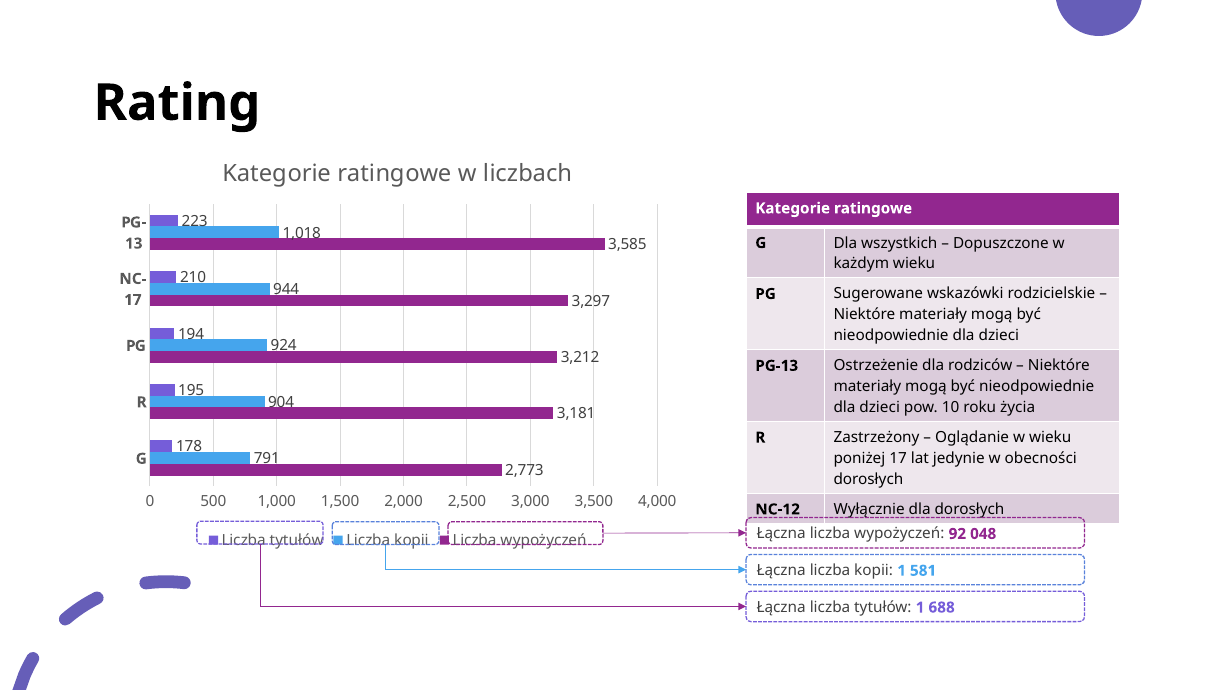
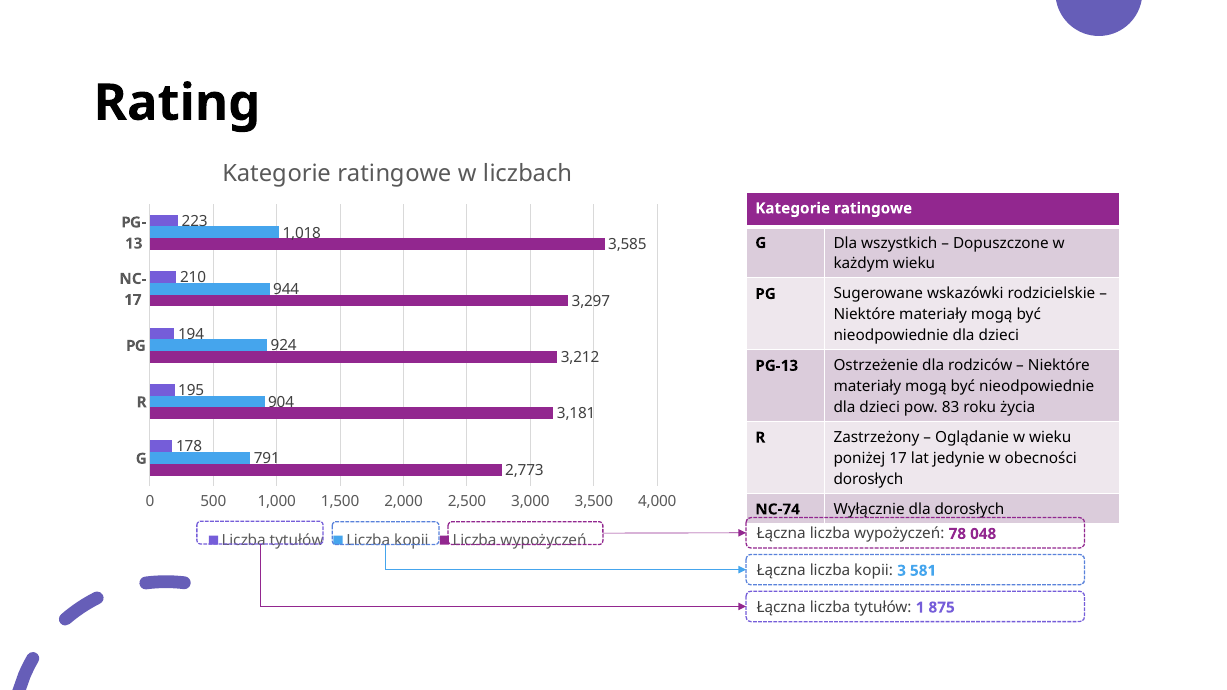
10: 10 -> 83
NC-12: NC-12 -> NC-74
92: 92 -> 78
kopii 1: 1 -> 3
688: 688 -> 875
